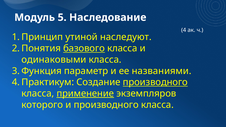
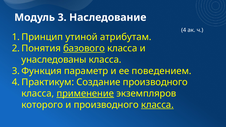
5: 5 -> 3
наследуют: наследуют -> атрибутам
одинаковыми: одинаковыми -> унаследованы
названиями: названиями -> поведением
производного at (155, 82) underline: present -> none
класса at (157, 105) underline: none -> present
